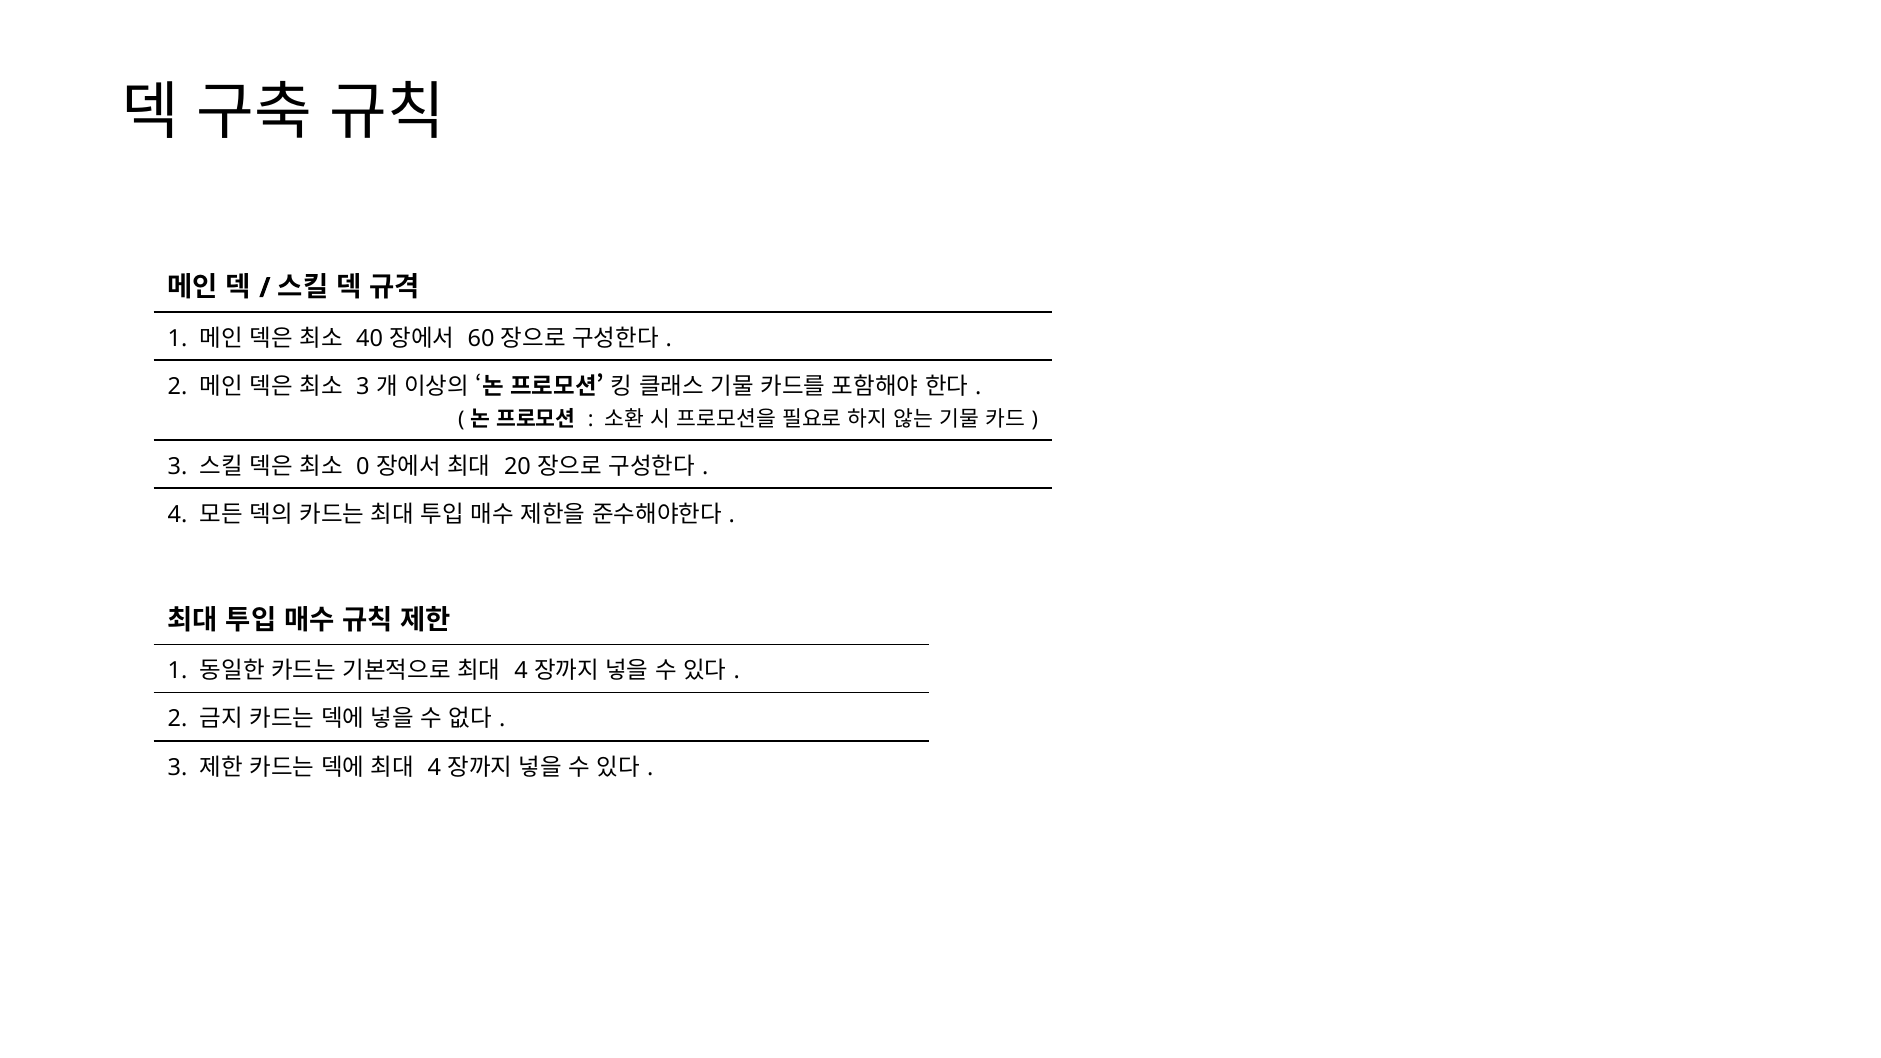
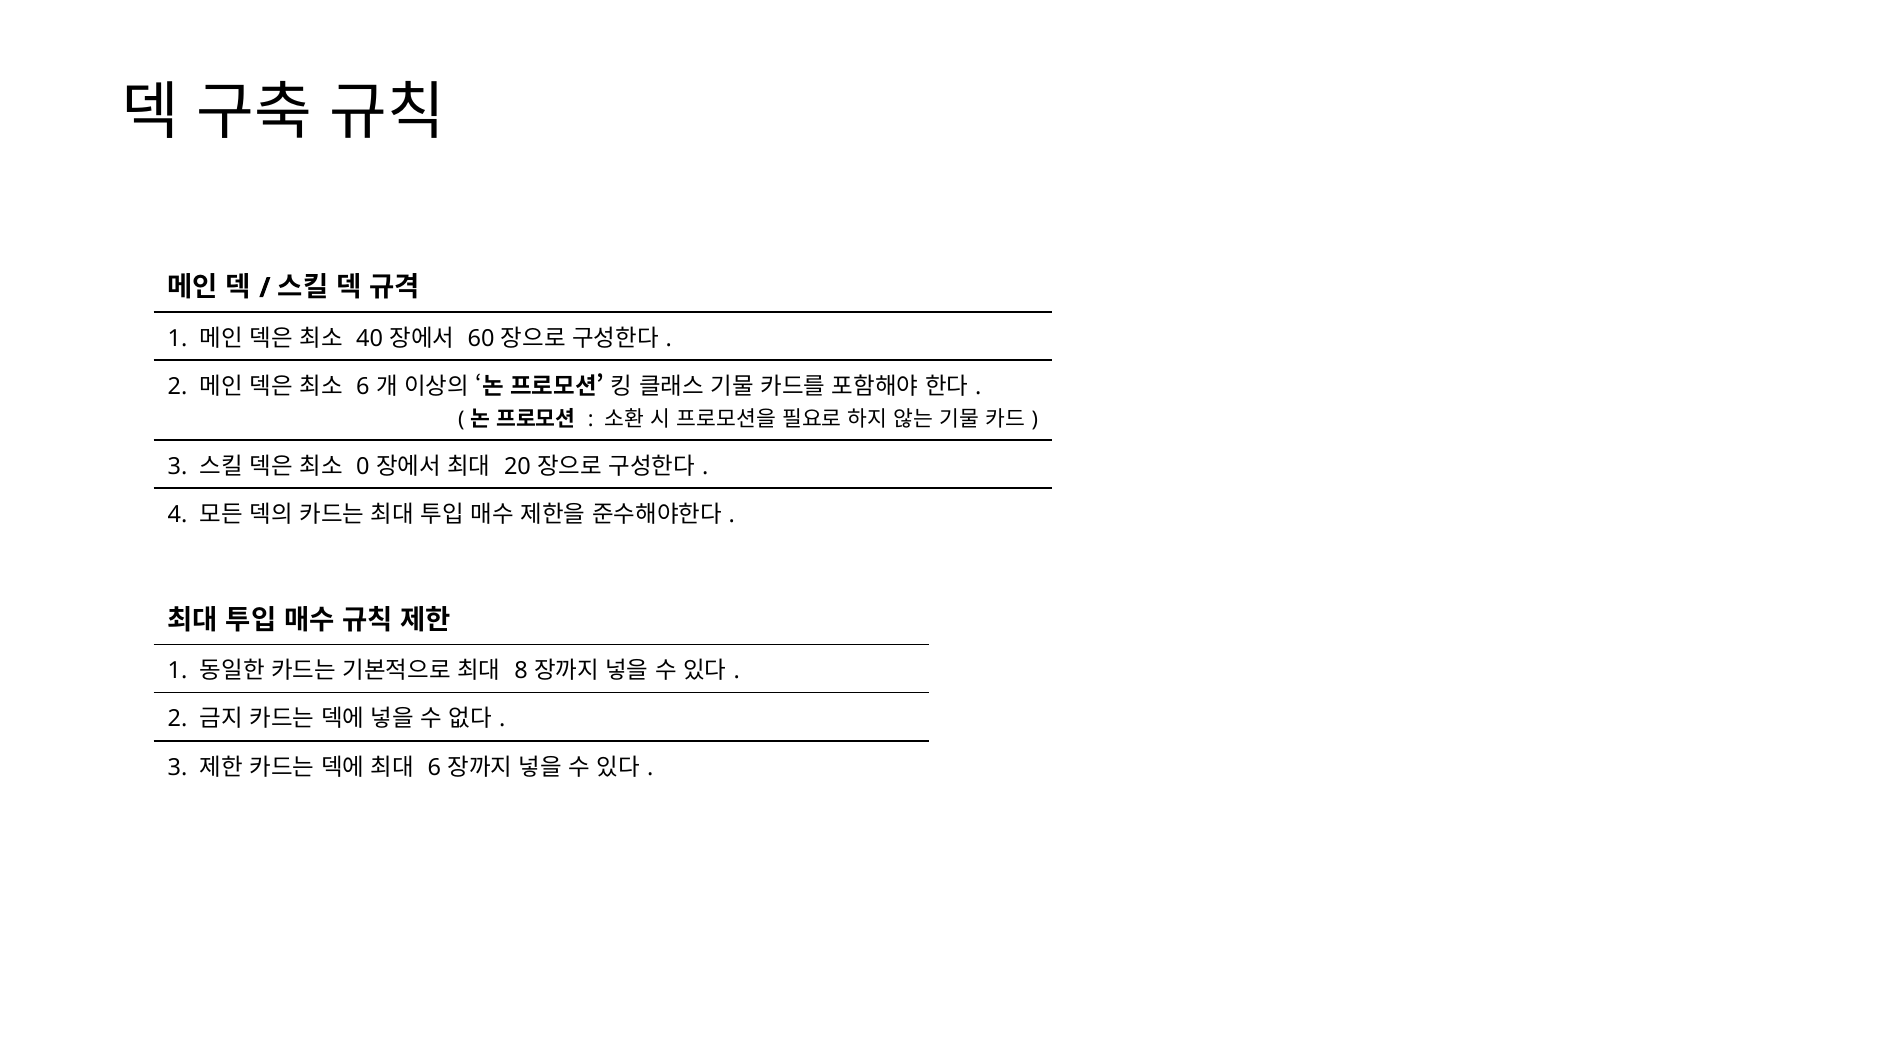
3 at (363, 387): 3 -> 6
4 at (521, 671): 4 -> 8
4 at (434, 767): 4 -> 6
